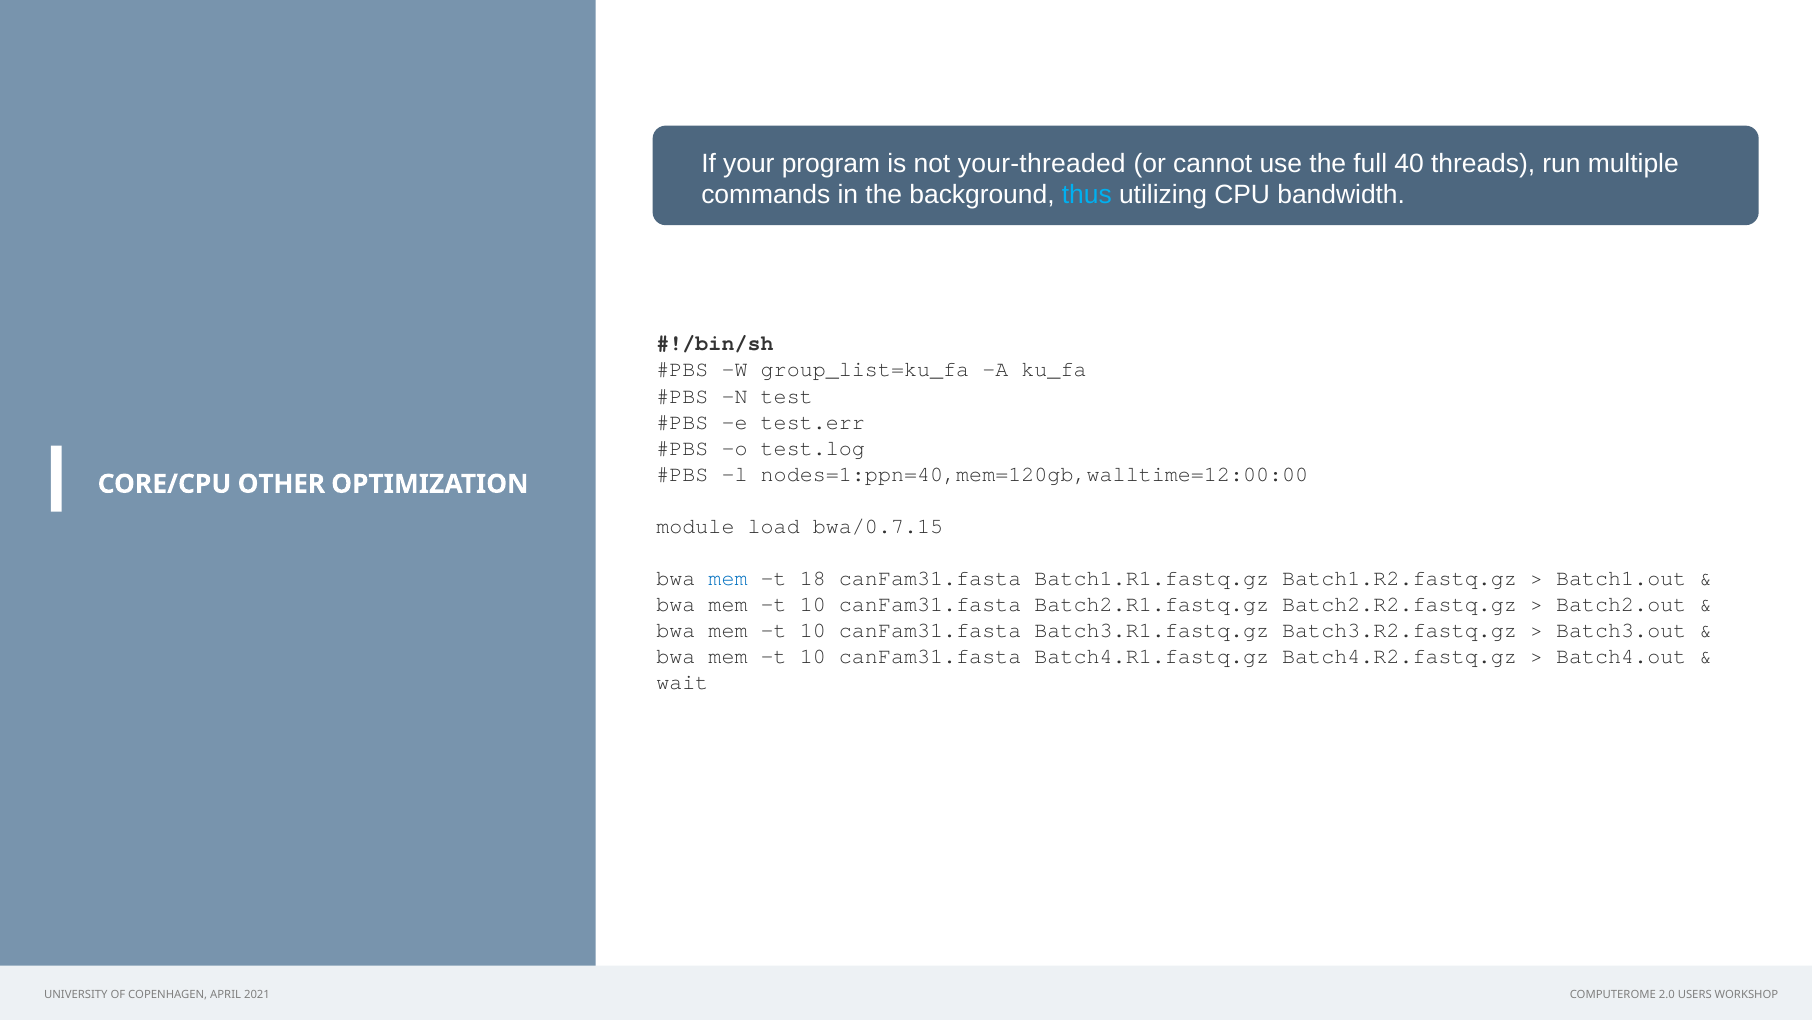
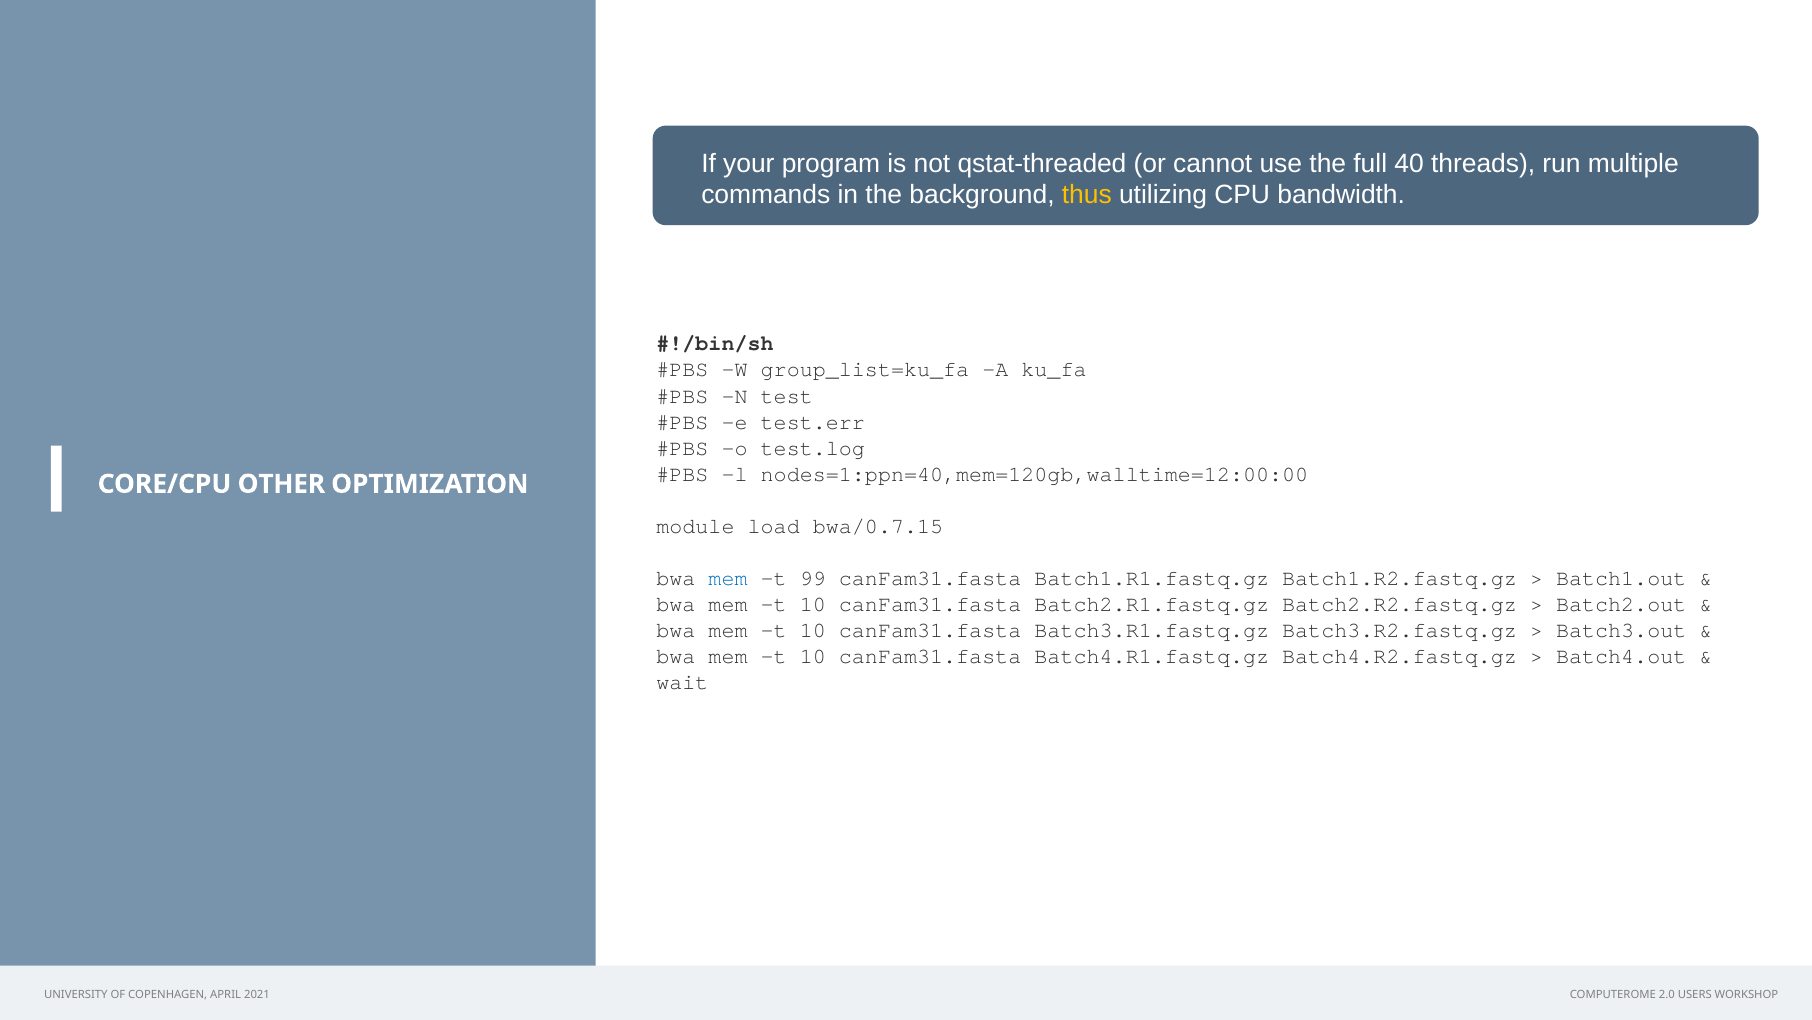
your-threaded: your-threaded -> qstat-threaded
thus colour: light blue -> yellow
18: 18 -> 99
